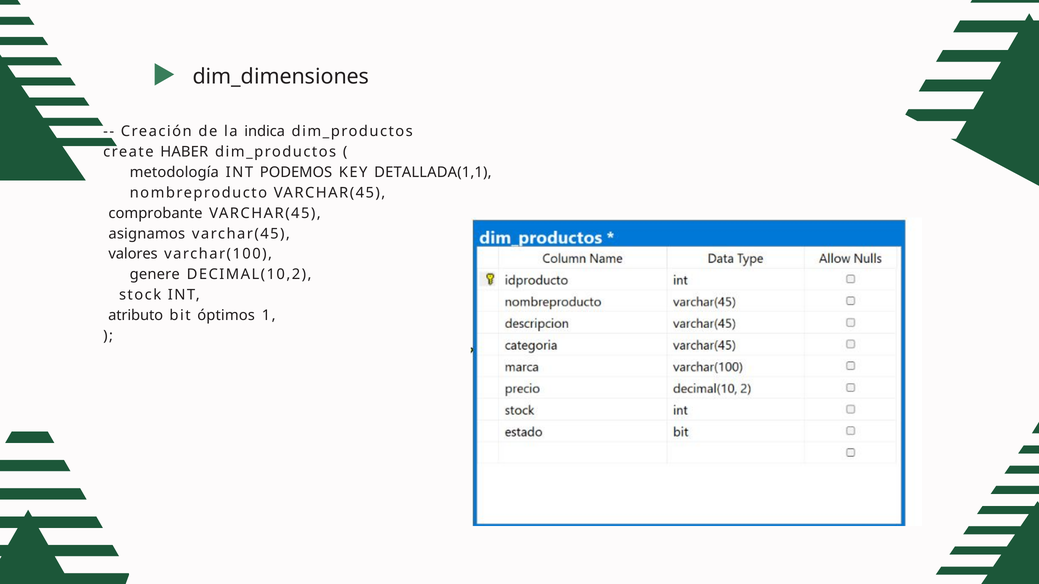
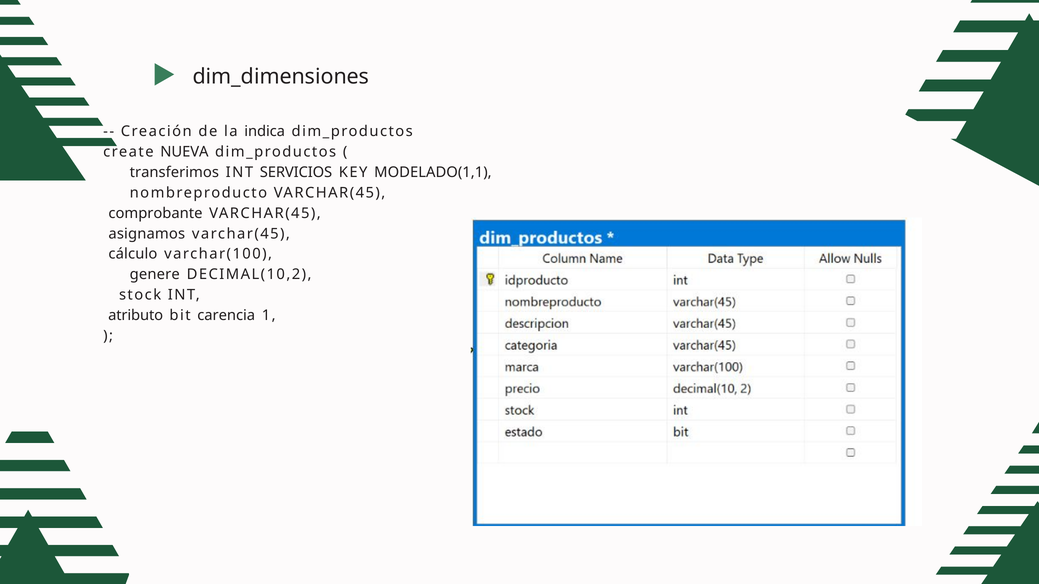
HABER: HABER -> NUEVA
metodología: metodología -> transferimos
PODEMOS: PODEMOS -> SERVICIOS
DETALLADA(1,1: DETALLADA(1,1 -> MODELADO(1,1
valores: valores -> cálculo
óptimos: óptimos -> carencia
